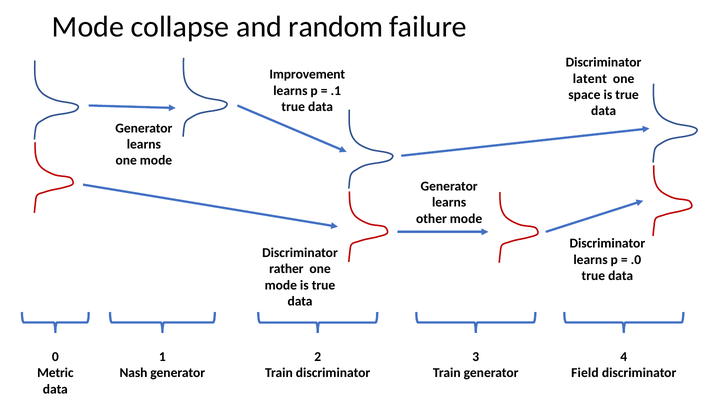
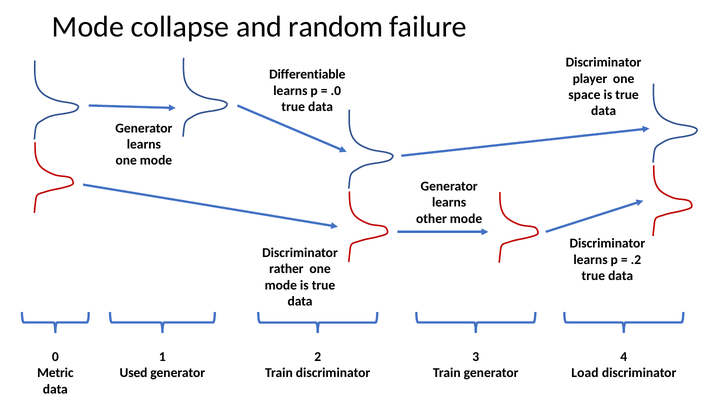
Improvement: Improvement -> Differentiable
latent: latent -> player
.1: .1 -> .0
.0: .0 -> .2
Nash: Nash -> Used
Field: Field -> Load
